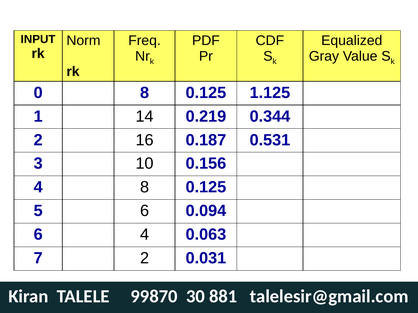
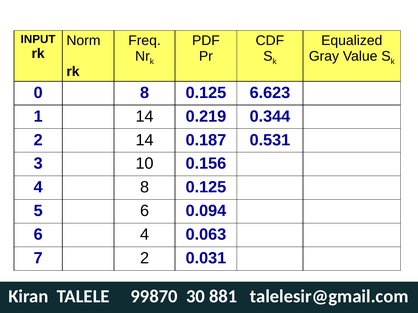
1.125: 1.125 -> 6.623
2 16: 16 -> 14
